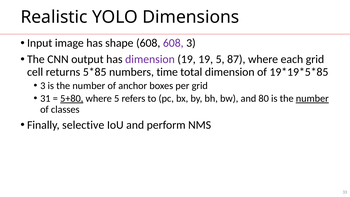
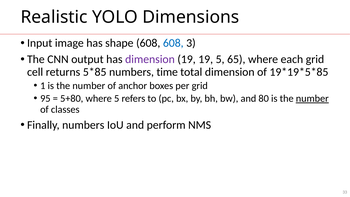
608 at (173, 43) colour: purple -> blue
87: 87 -> 65
3 at (43, 86): 3 -> 1
31: 31 -> 95
5+80 underline: present -> none
Finally selective: selective -> numbers
